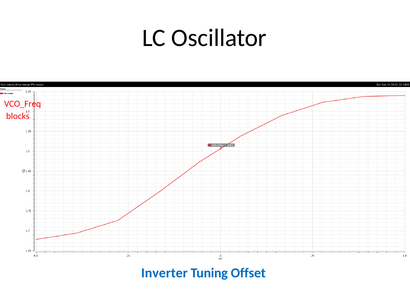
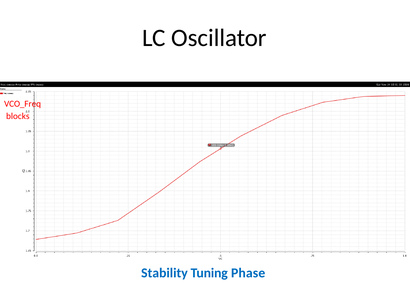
Inverter: Inverter -> Stability
Offset: Offset -> Phase
